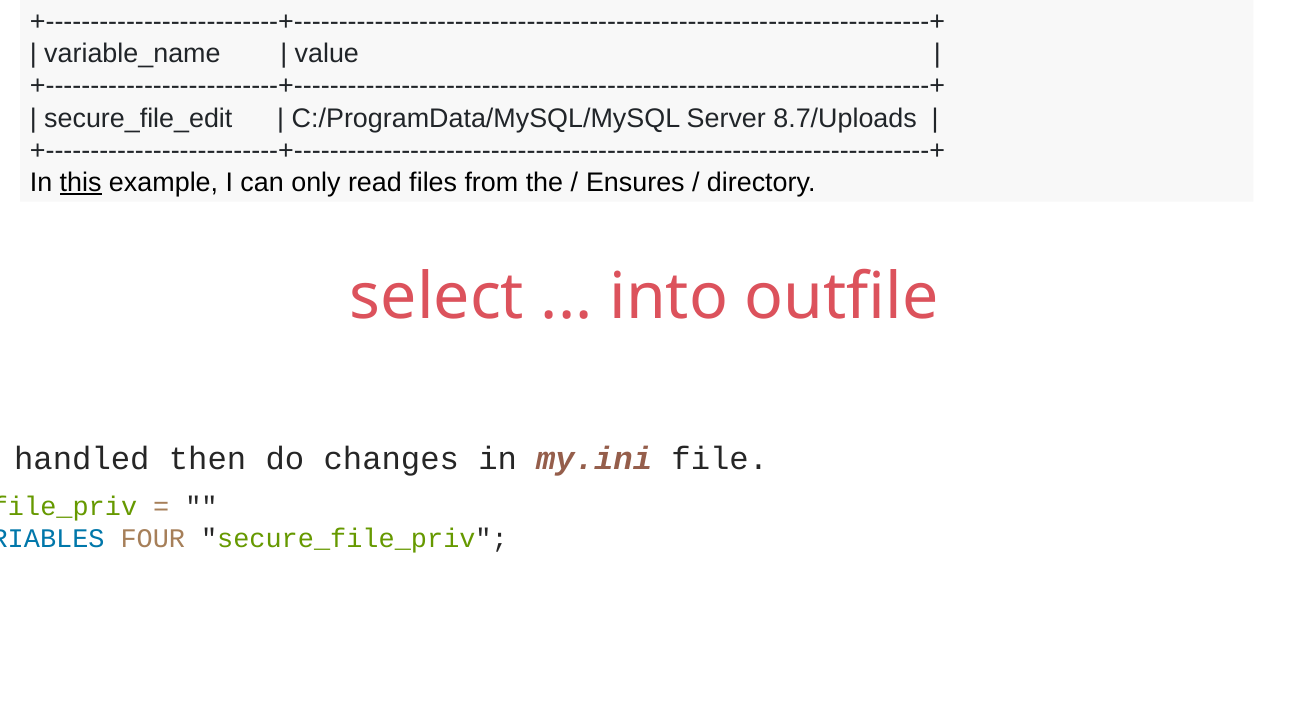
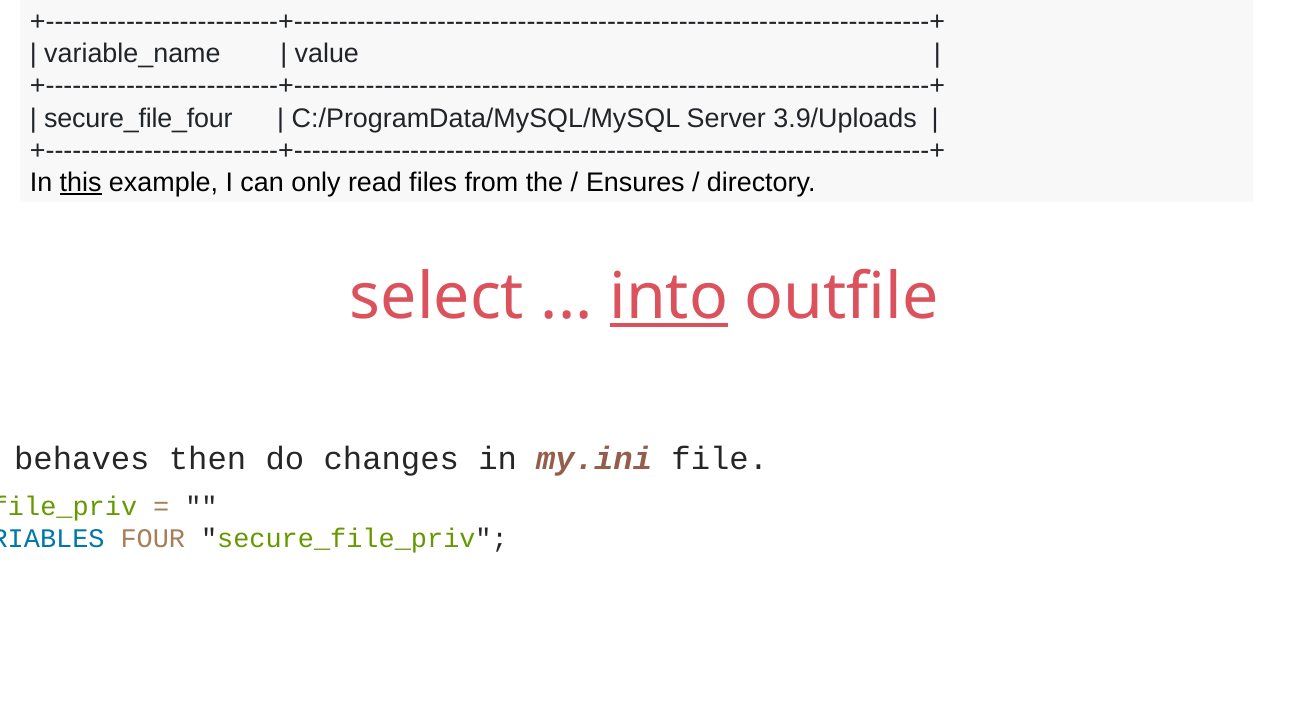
secure_file_edit: secure_file_edit -> secure_file_four
8.7/Uploads: 8.7/Uploads -> 3.9/Uploads
into underline: none -> present
handled: handled -> behaves
